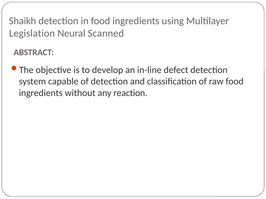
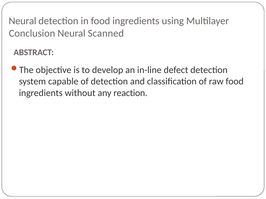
Shaikh at (22, 21): Shaikh -> Neural
Legislation: Legislation -> Conclusion
